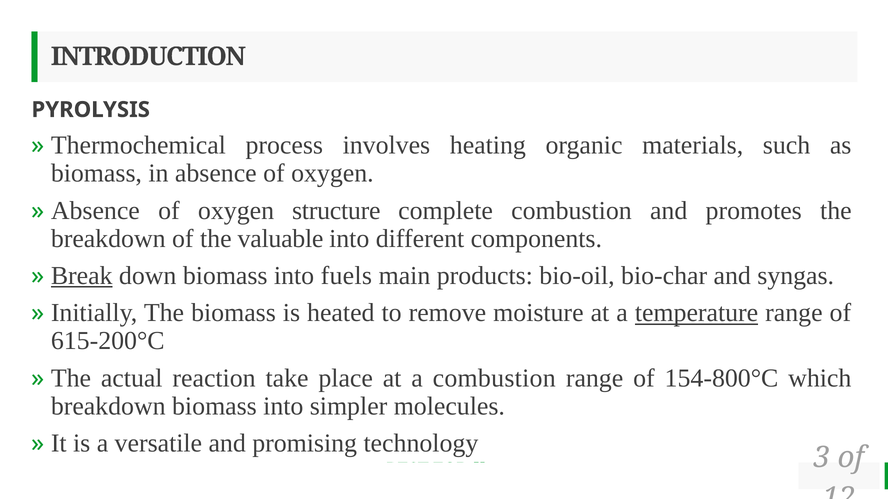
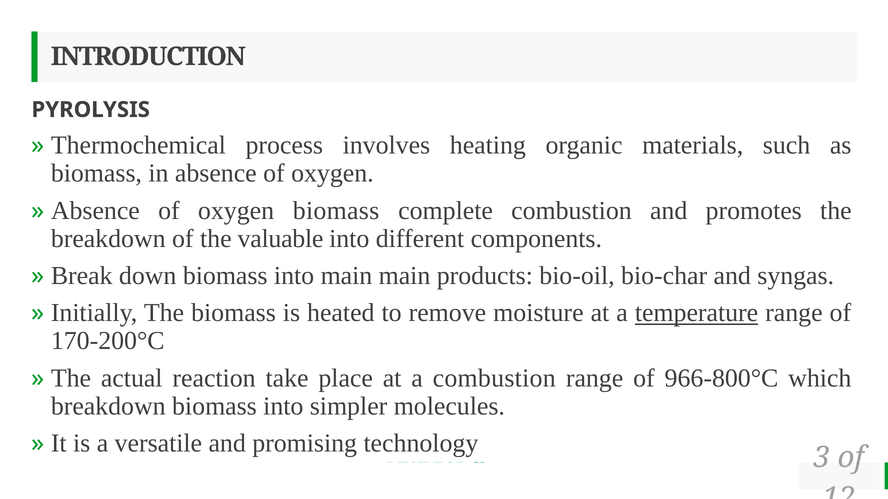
oxygen structure: structure -> biomass
Break underline: present -> none
into fuels: fuels -> main
615-200°C: 615-200°C -> 170-200°C
154-800°C: 154-800°C -> 966-800°C
